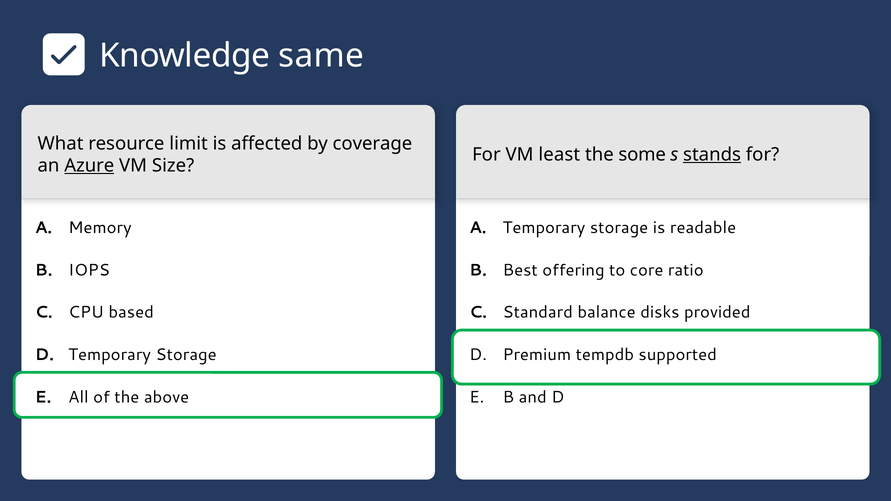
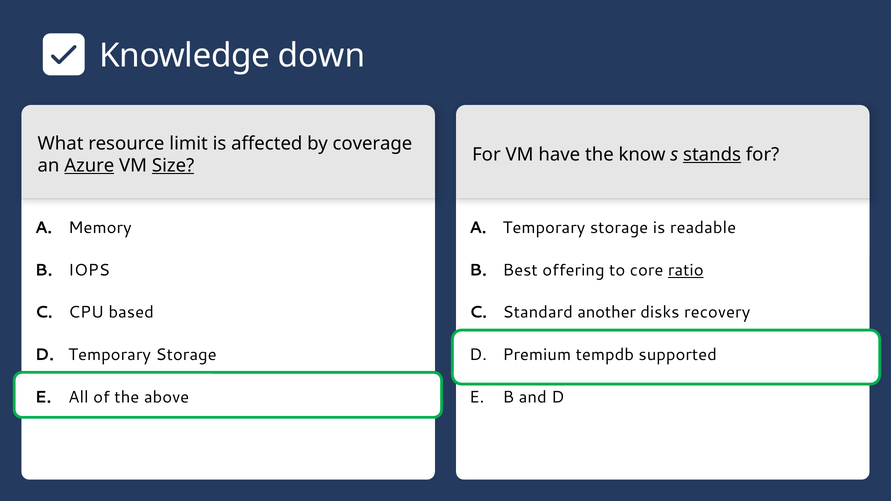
same: same -> down
least: least -> have
some: some -> know
Size underline: none -> present
ratio underline: none -> present
balance: balance -> another
provided: provided -> recovery
